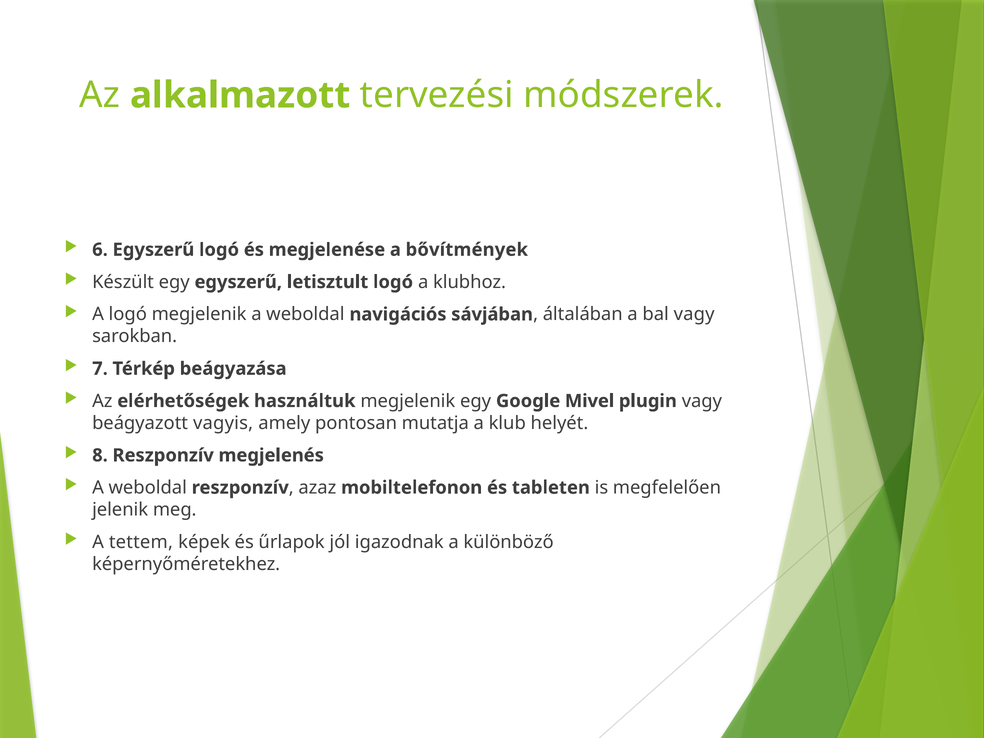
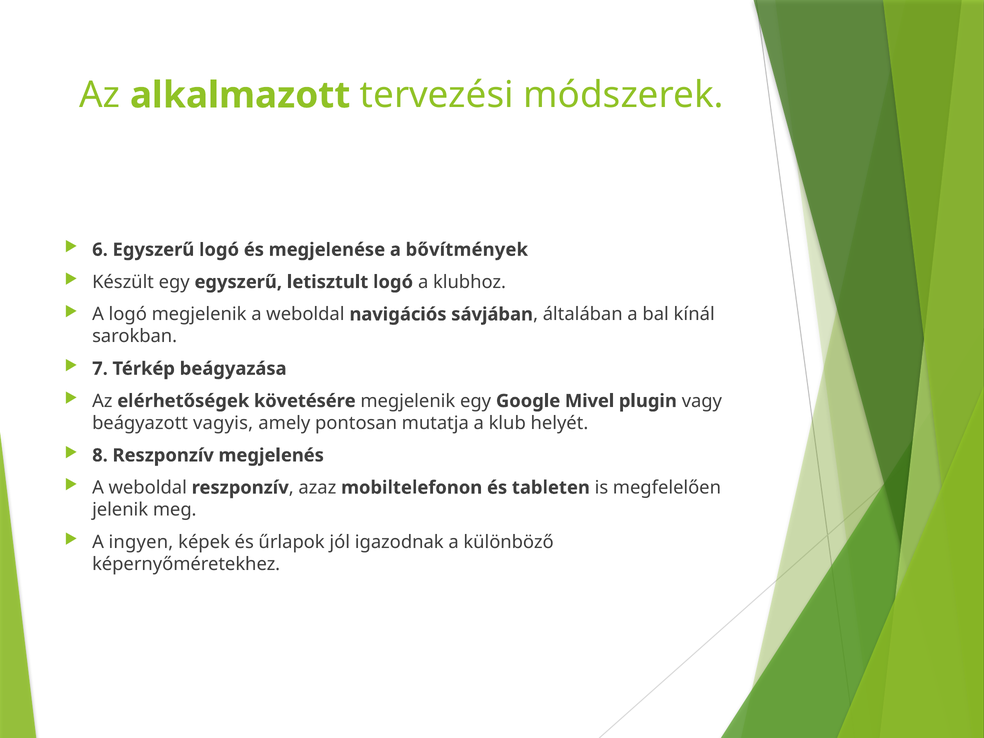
bal vagy: vagy -> kínál
használtuk: használtuk -> követésére
tettem: tettem -> ingyen
